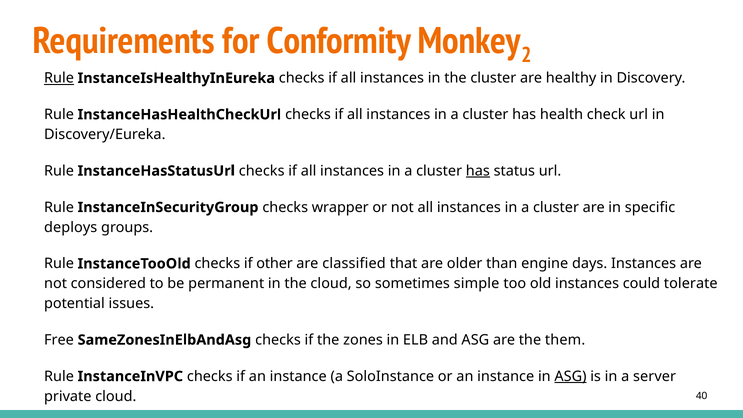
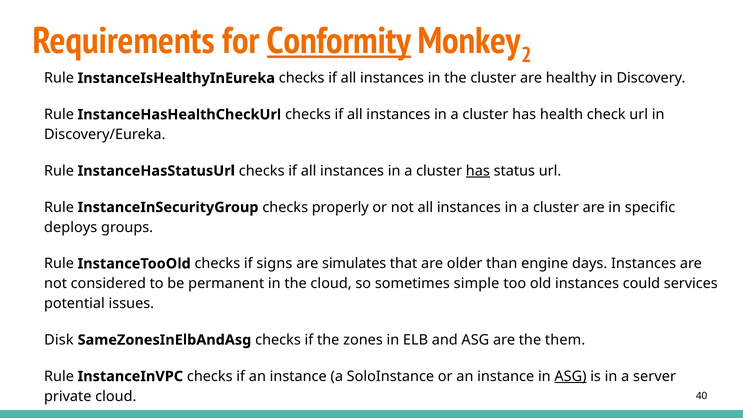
Conformity underline: none -> present
Rule at (59, 78) underline: present -> none
wrapper: wrapper -> properly
other: other -> signs
classified: classified -> simulates
tolerate: tolerate -> services
Free: Free -> Disk
